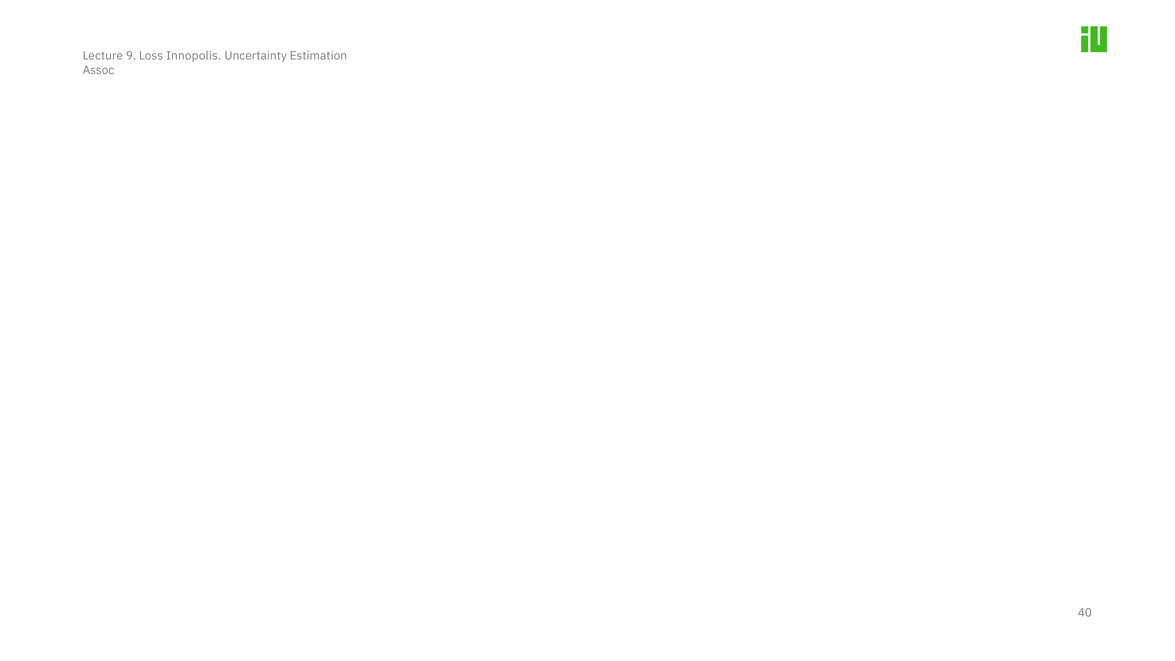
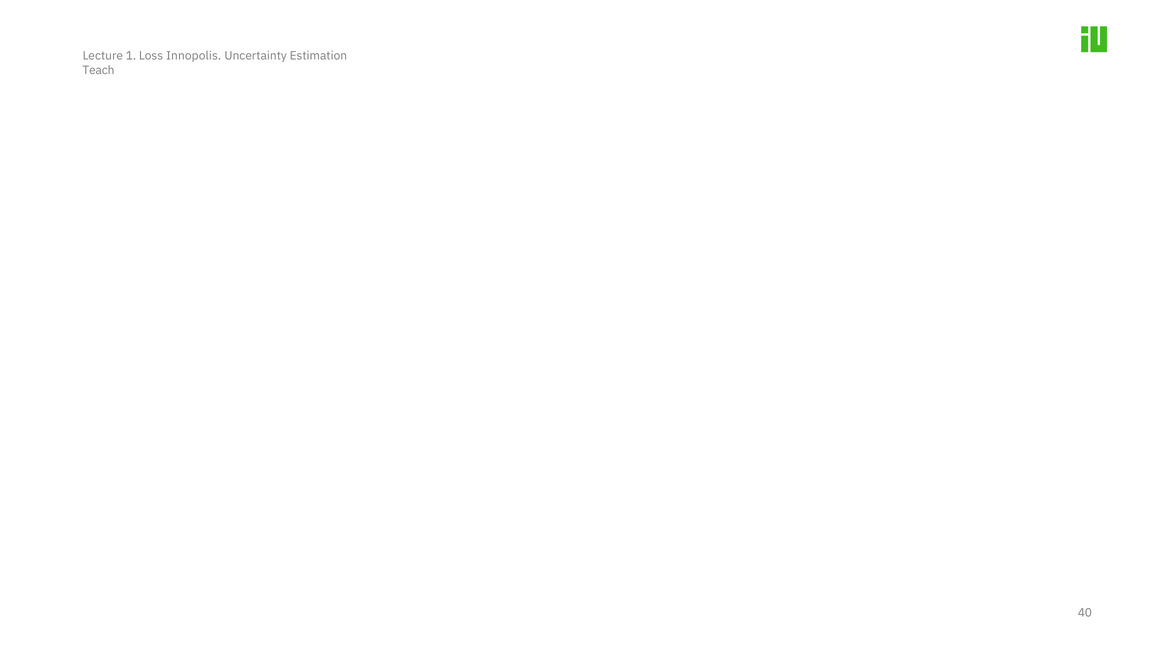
9: 9 -> 1
Assoc: Assoc -> Teach
